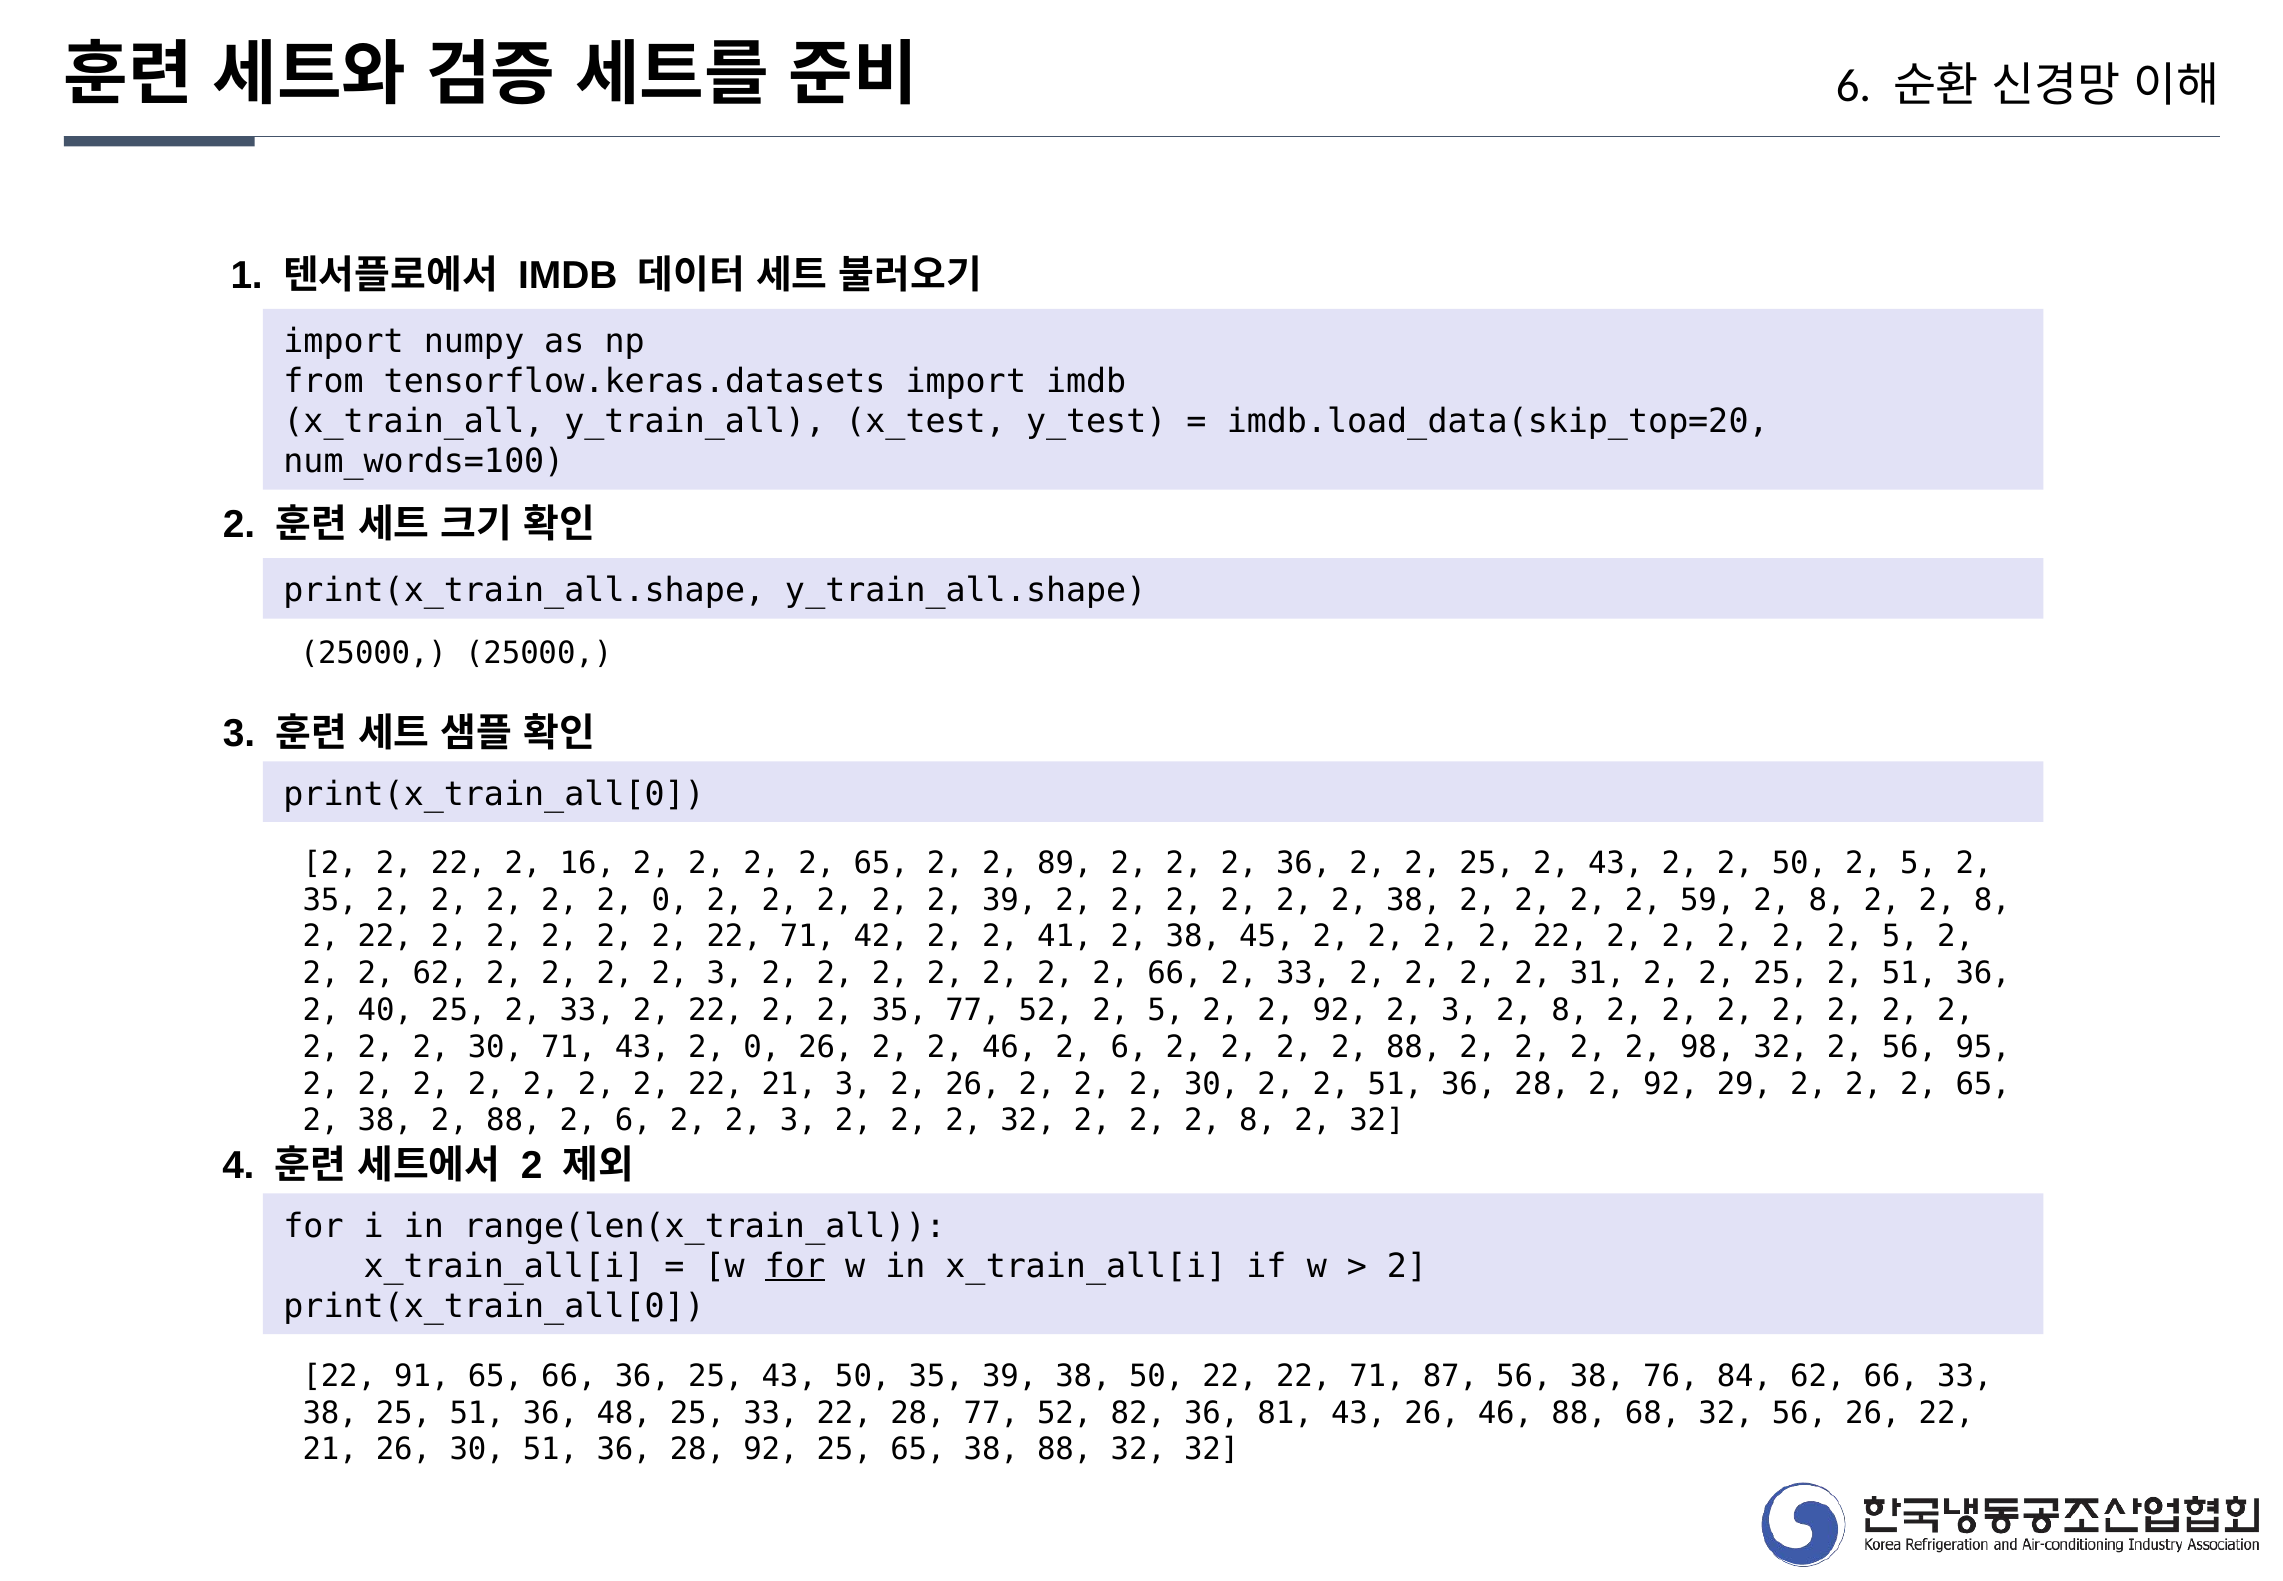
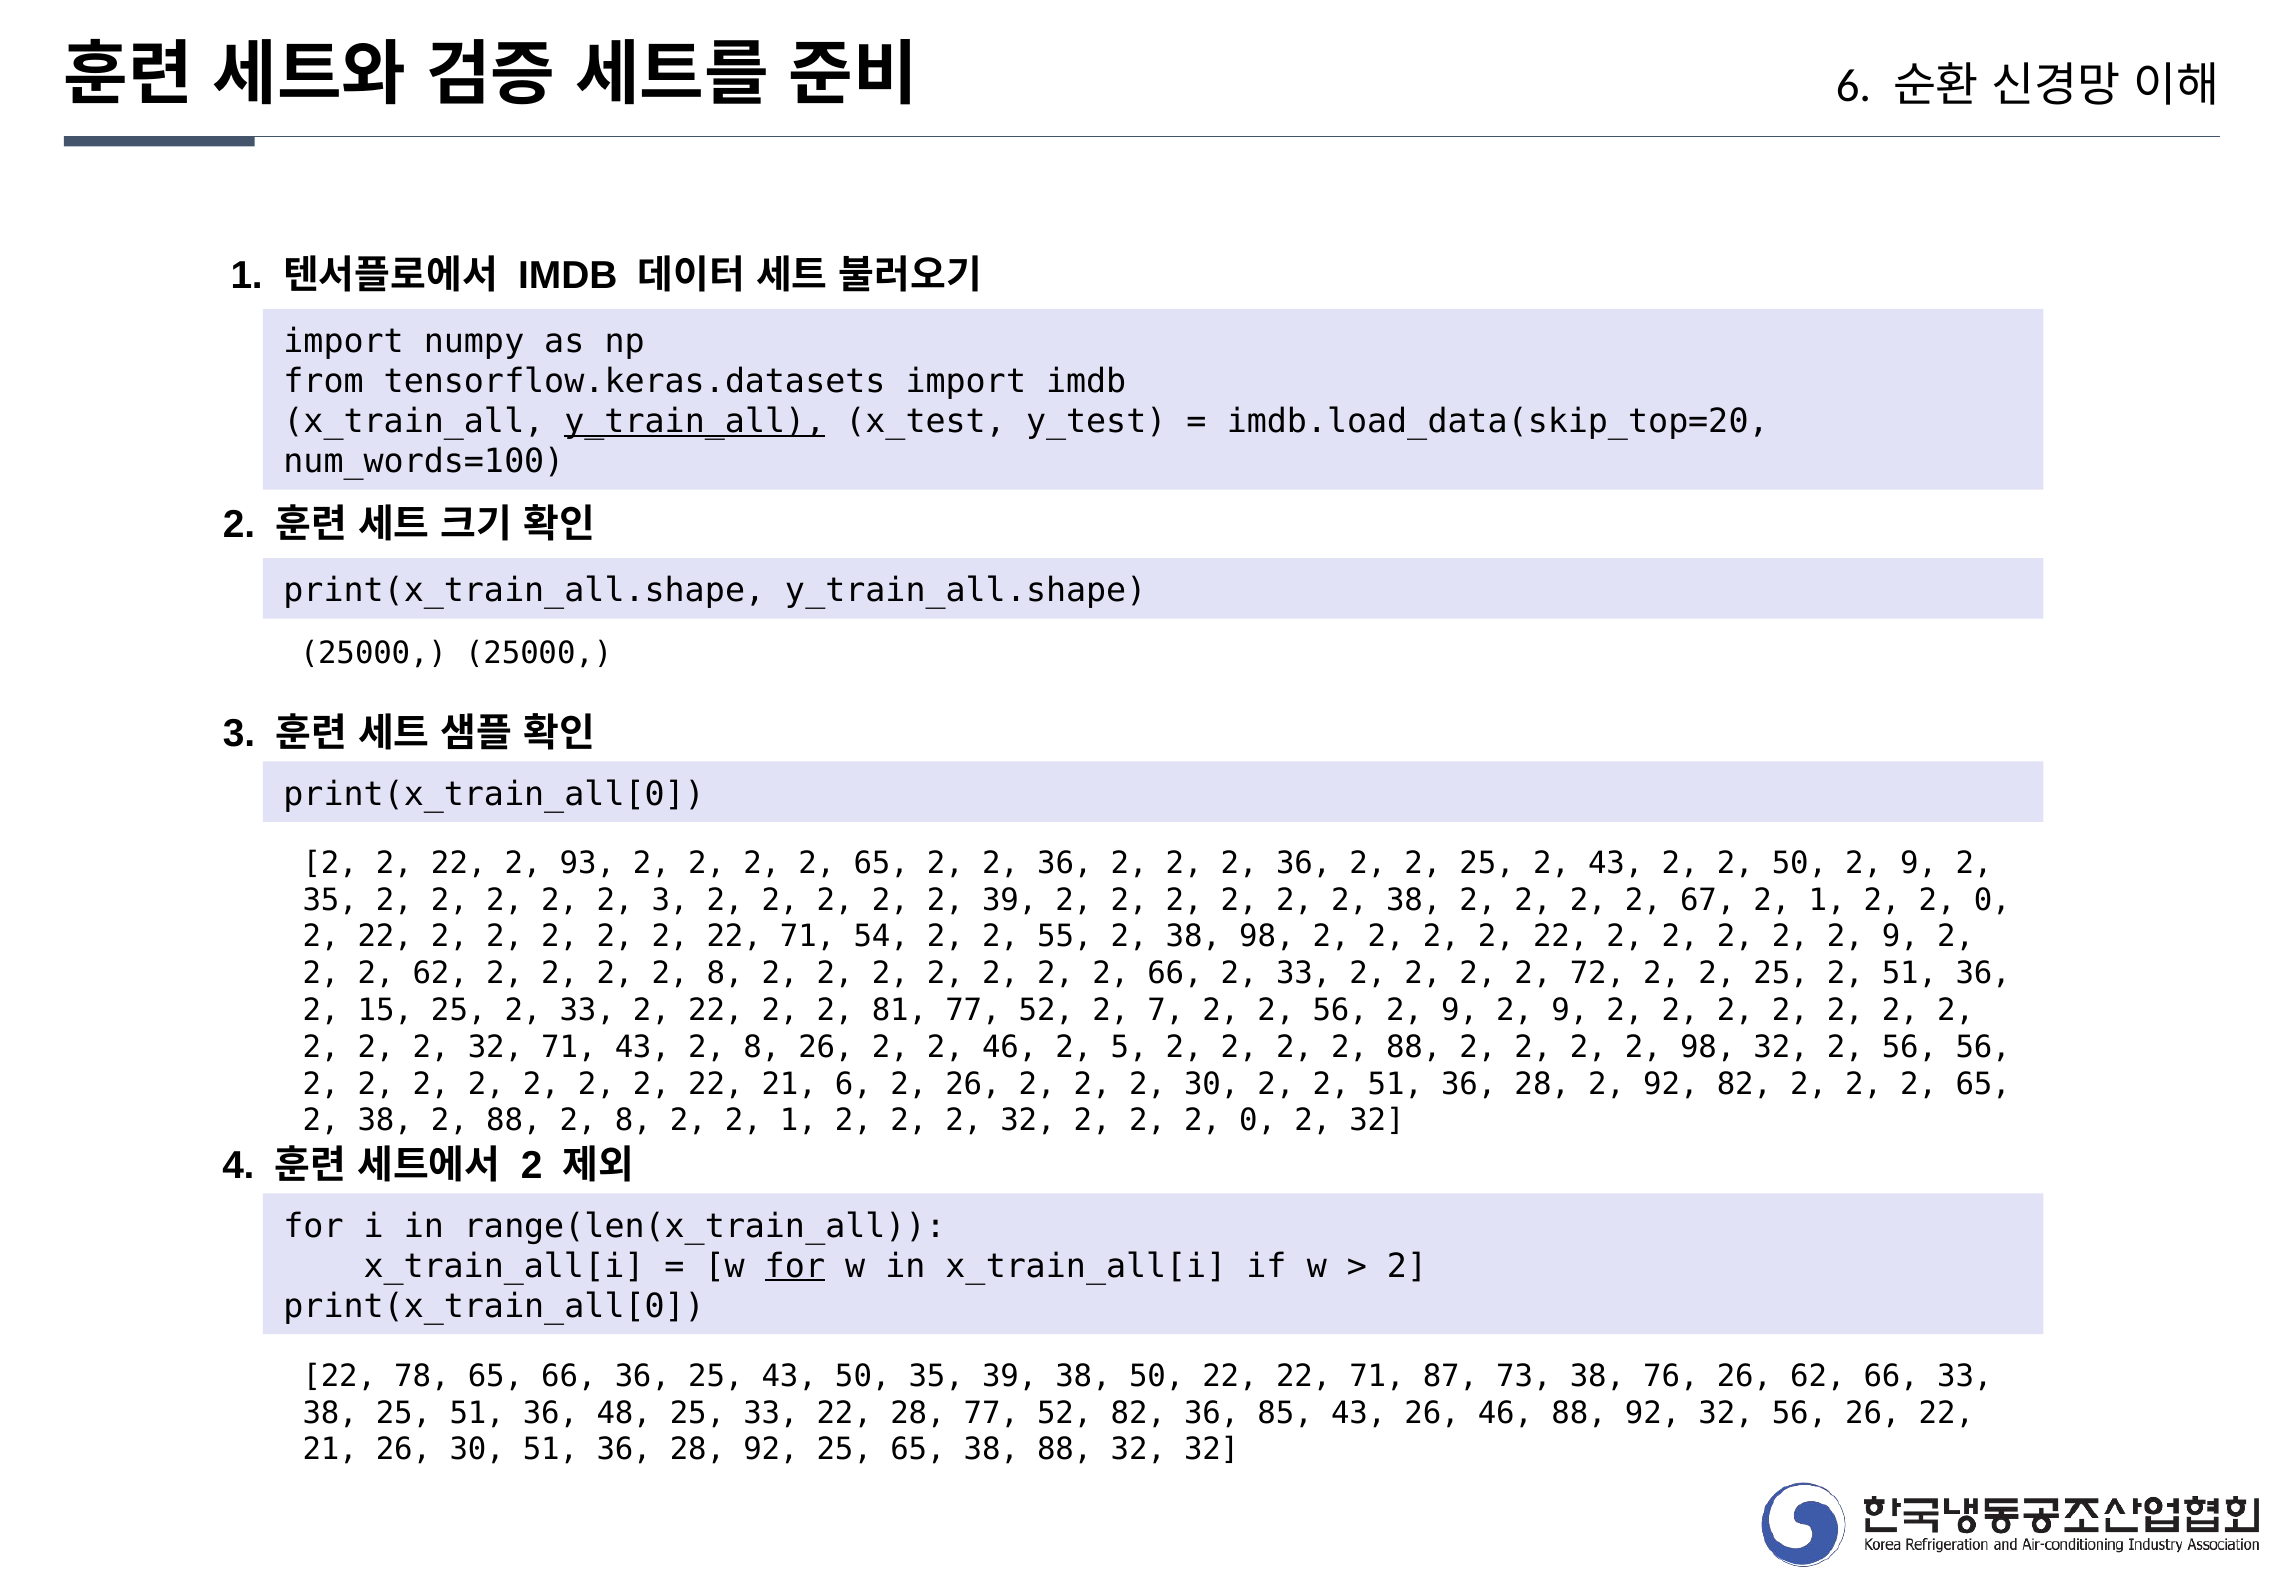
y_train_all underline: none -> present
16: 16 -> 93
65 2 2 89: 89 -> 36
50 2 5: 5 -> 9
2 2 0: 0 -> 3
59: 59 -> 67
8 at (1827, 900): 8 -> 1
8 at (1992, 900): 8 -> 0
42: 42 -> 54
41: 41 -> 55
38 45: 45 -> 98
2 2 5: 5 -> 9
2 2 2 3: 3 -> 8
31: 31 -> 72
40: 40 -> 15
2 2 35: 35 -> 81
52 2 5: 5 -> 7
2 2 92: 92 -> 56
3 at (1460, 1010): 3 -> 9
8 at (1570, 1010): 8 -> 9
30 at (495, 1047): 30 -> 32
43 2 0: 0 -> 8
46 2 6: 6 -> 5
56 95: 95 -> 56
21 3: 3 -> 6
92 29: 29 -> 82
88 2 6: 6 -> 8
3 at (798, 1120): 3 -> 1
2 2 2 8: 8 -> 0
91: 91 -> 78
87 56: 56 -> 73
76 84: 84 -> 26
81: 81 -> 85
88 68: 68 -> 92
